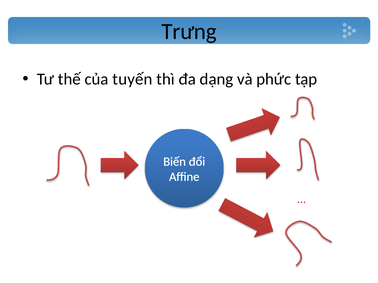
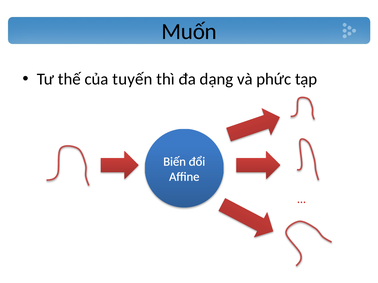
Trưng: Trưng -> Muốn
